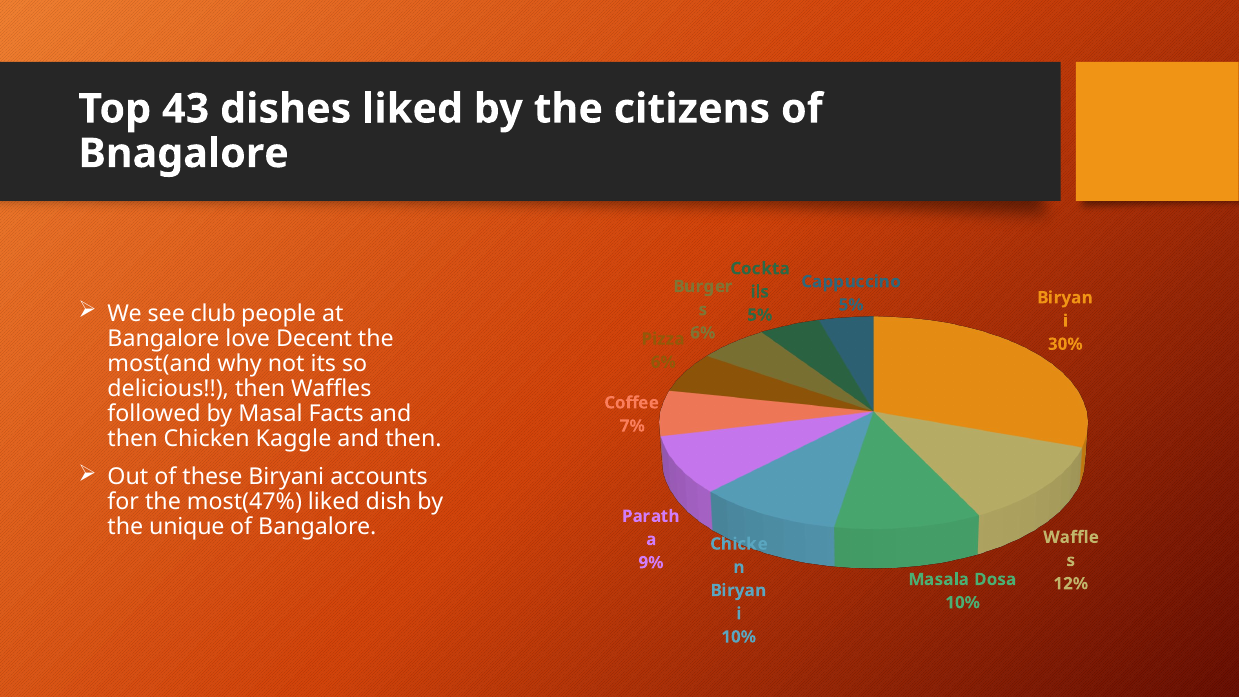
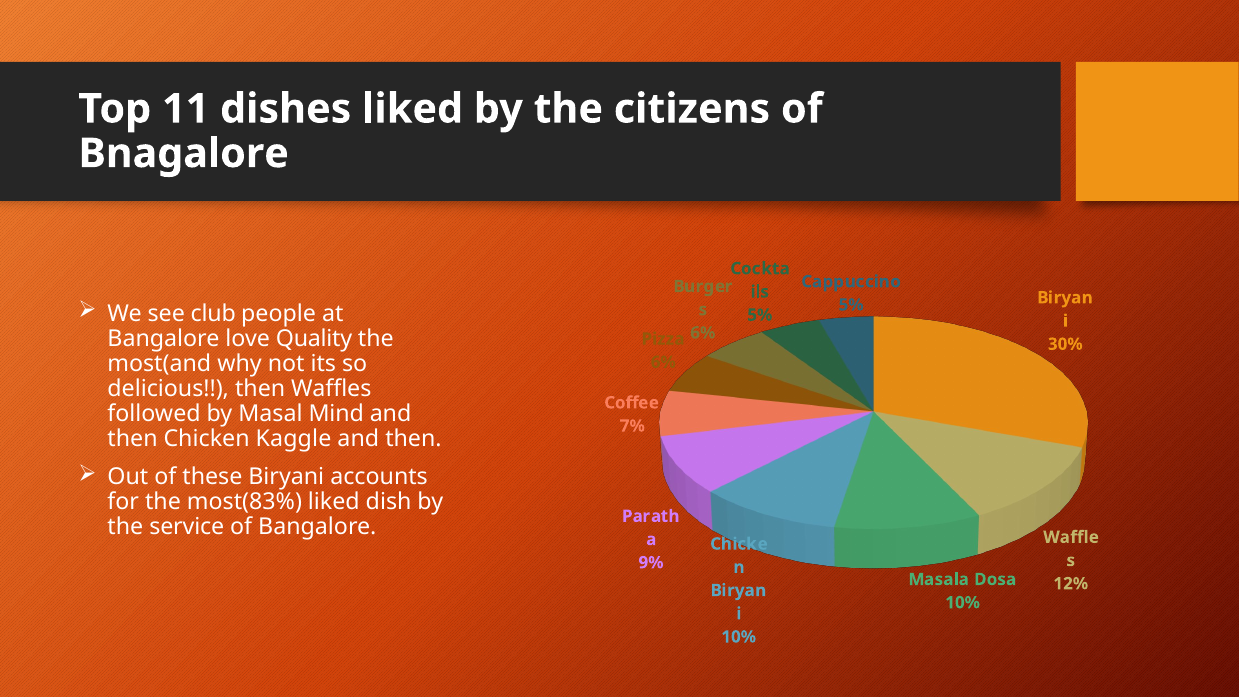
43: 43 -> 11
Decent: Decent -> Quality
Facts: Facts -> Mind
most(47%: most(47% -> most(83%
unique: unique -> service
